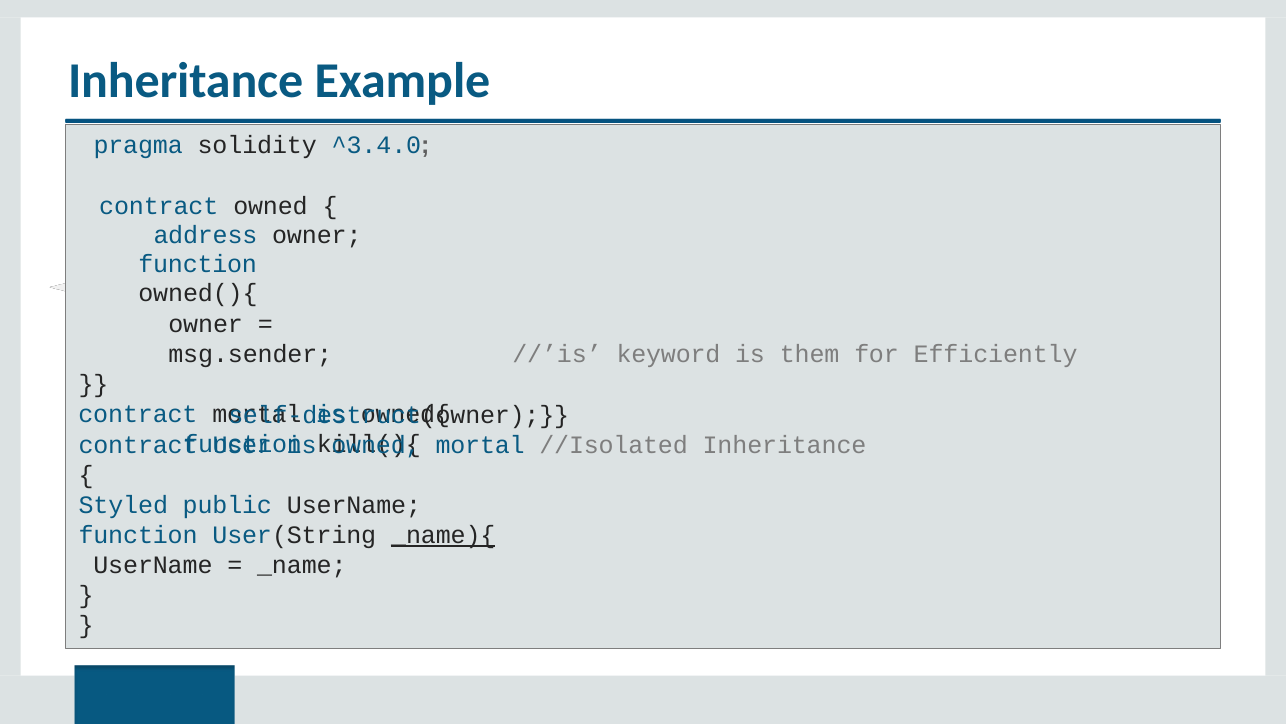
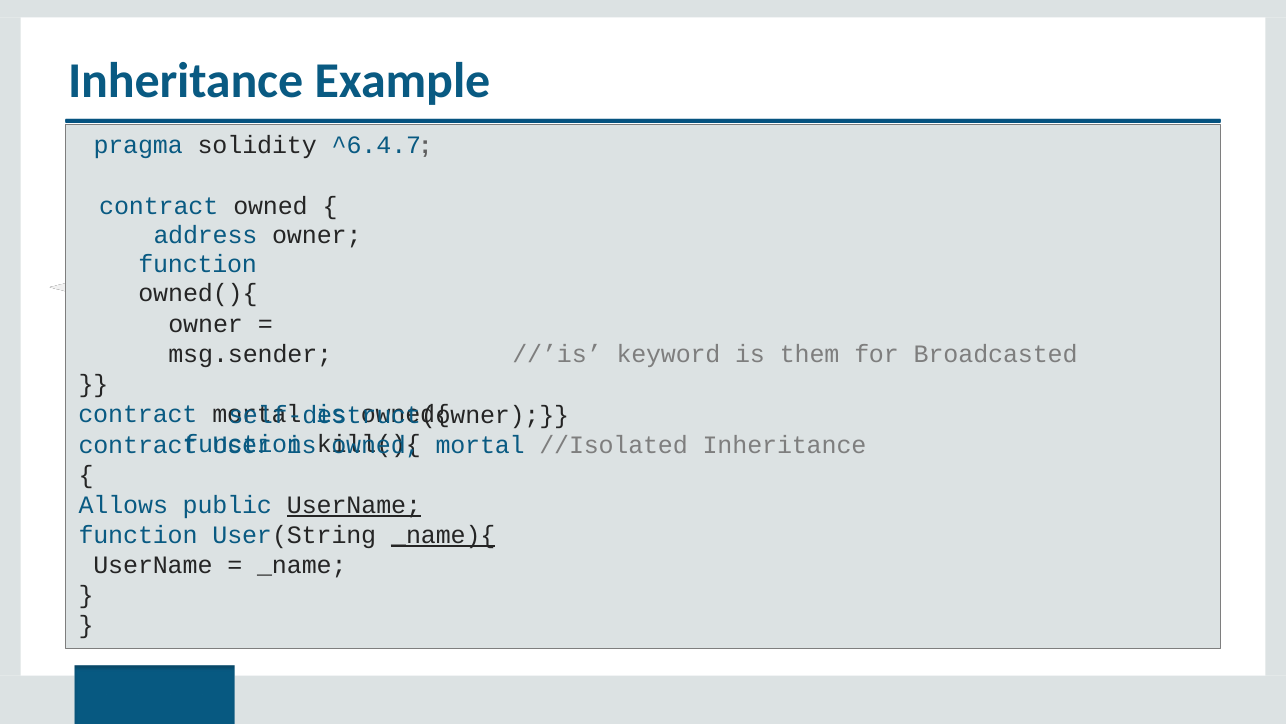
^3.4.0: ^3.4.0 -> ^6.4.7
Efficiently: Efficiently -> Broadcasted
Styled: Styled -> Allows
UserName at (354, 505) underline: none -> present
